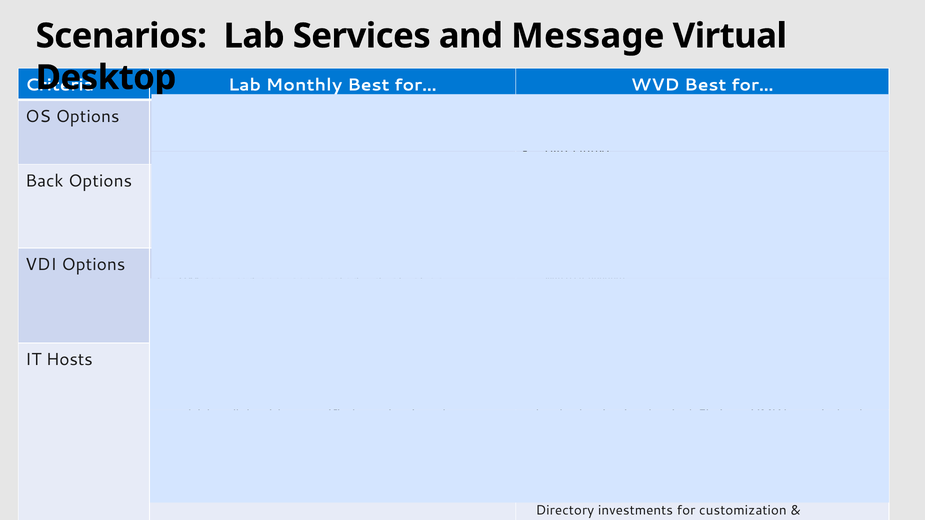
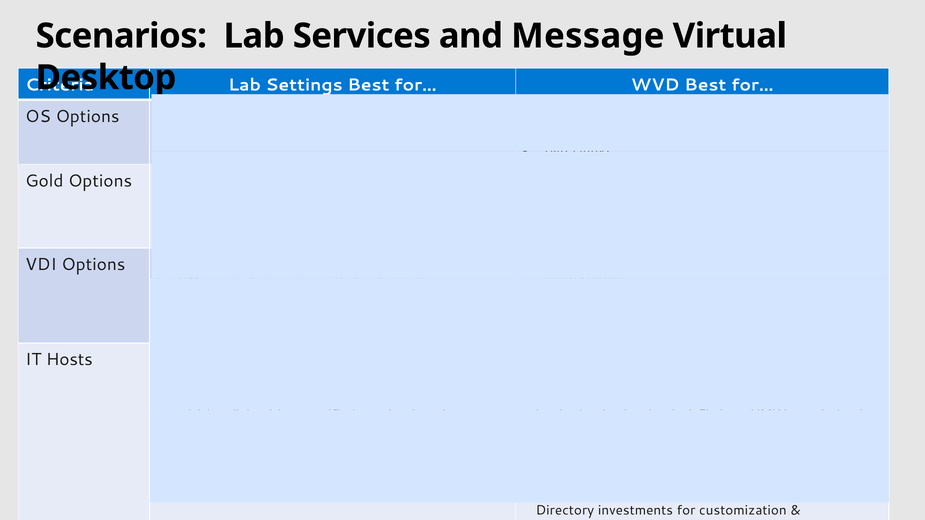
Monthly: Monthly -> Settings
Back: Back -> Gold
